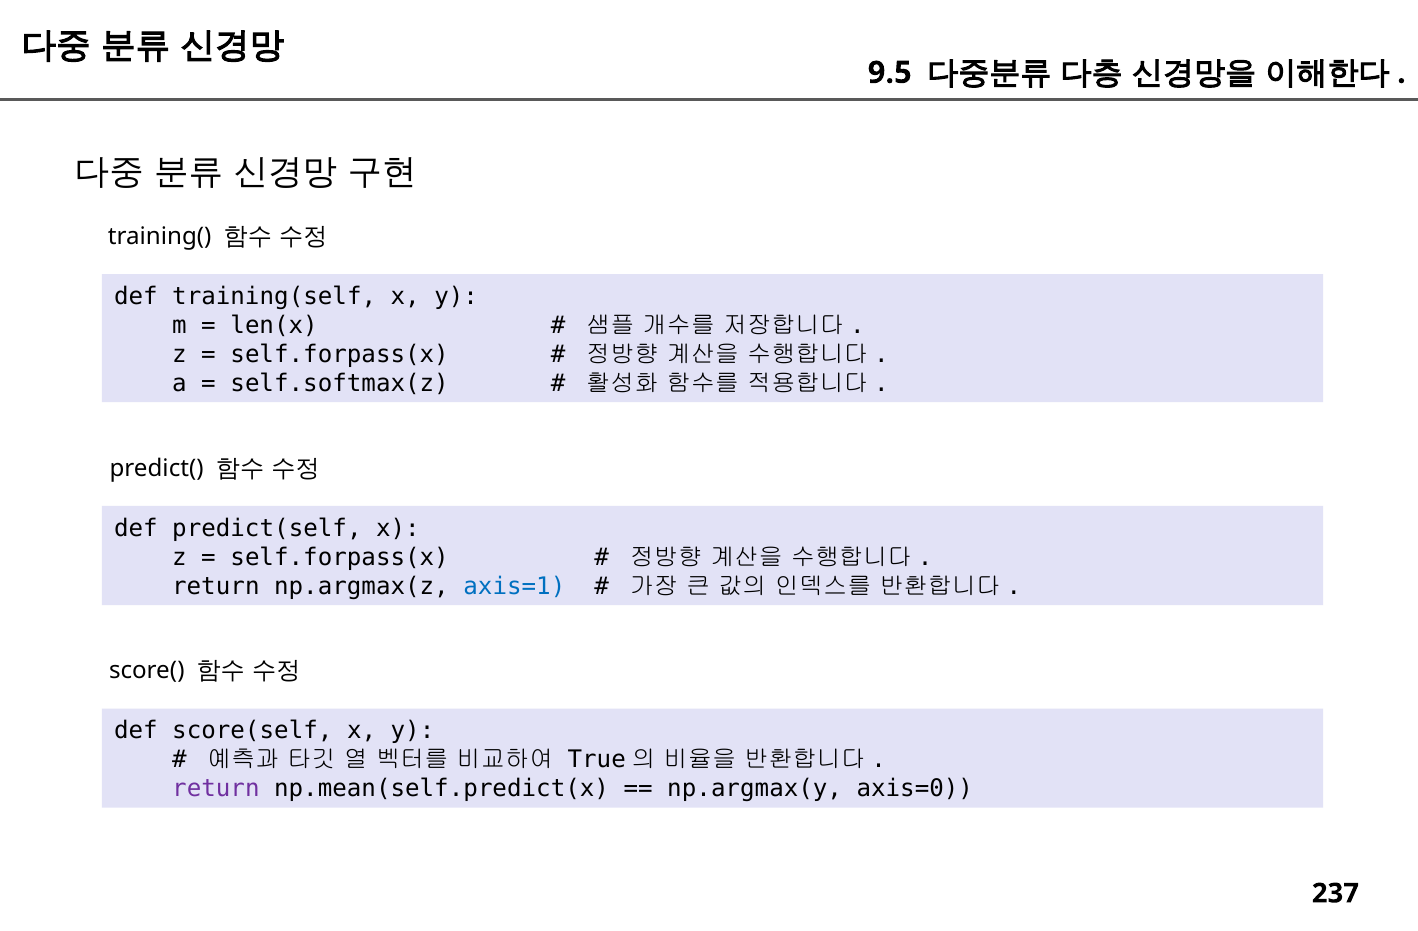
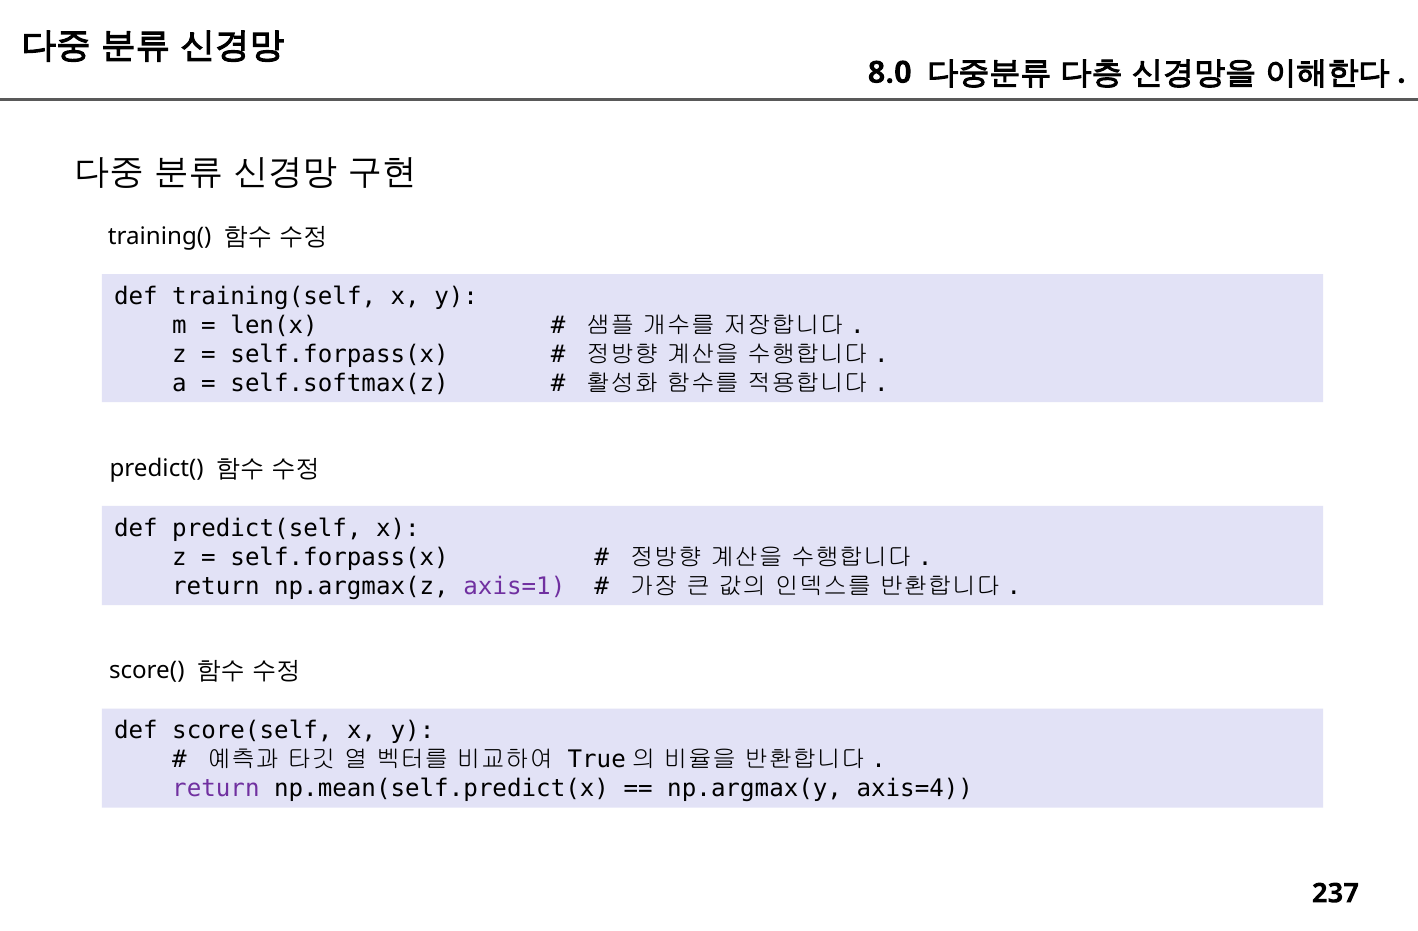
9.5: 9.5 -> 8.0
axis=1 colour: blue -> purple
axis=0: axis=0 -> axis=4
